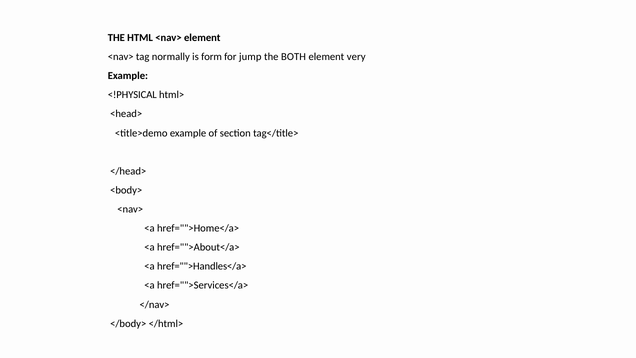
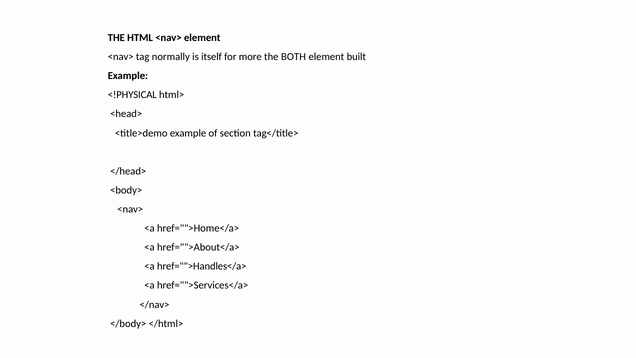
form: form -> itself
jump: jump -> more
very: very -> built
